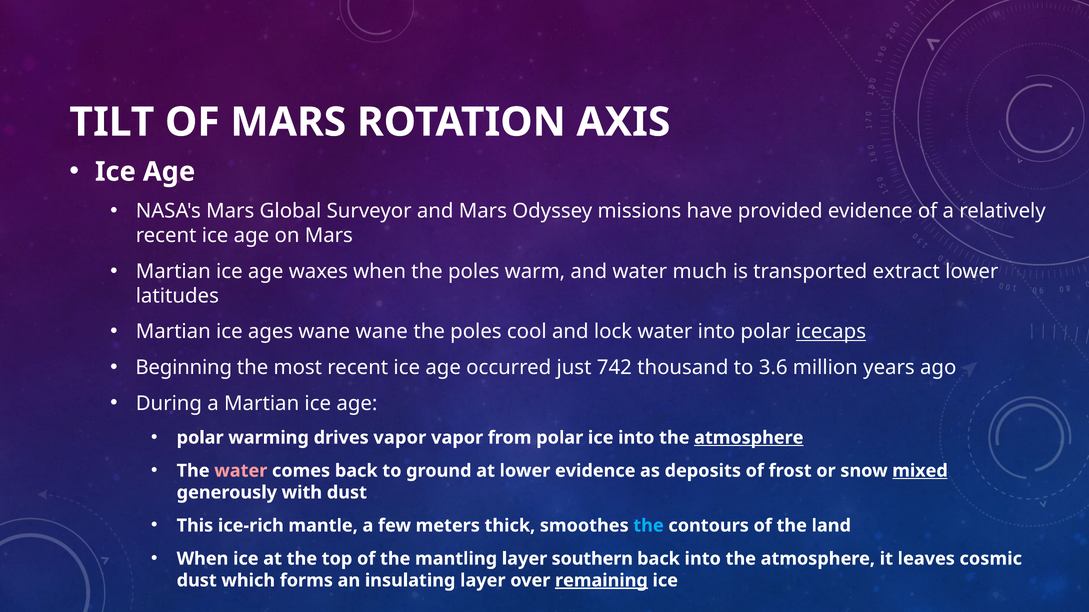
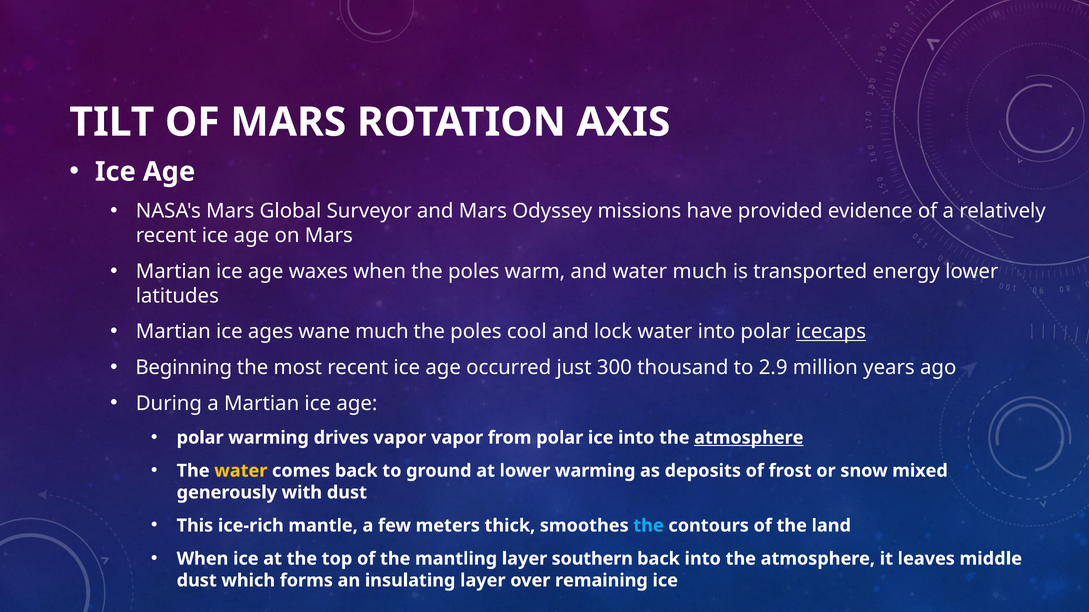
extract: extract -> energy
wane wane: wane -> much
742: 742 -> 300
3.6: 3.6 -> 2.9
water at (241, 471) colour: pink -> yellow
lower evidence: evidence -> warming
mixed underline: present -> none
cosmic: cosmic -> middle
remaining underline: present -> none
